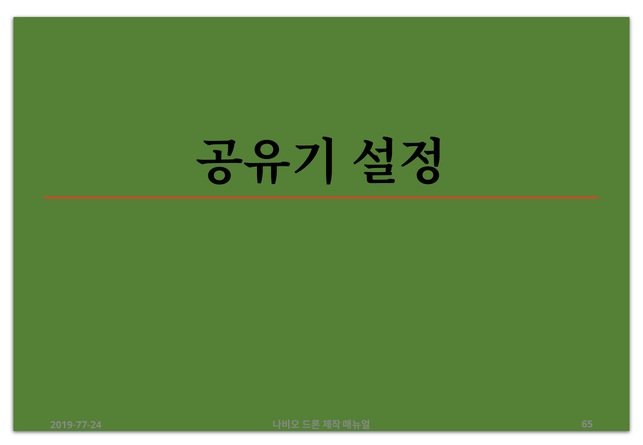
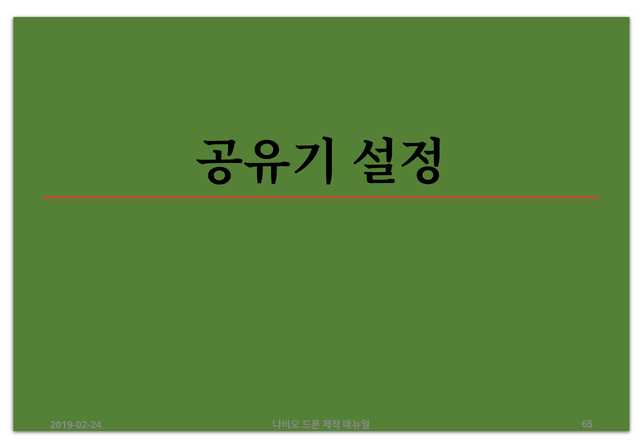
2019-77-24: 2019-77-24 -> 2019-02-24
